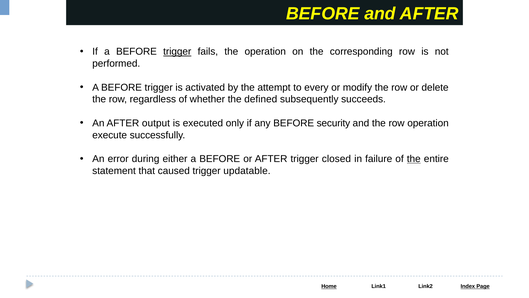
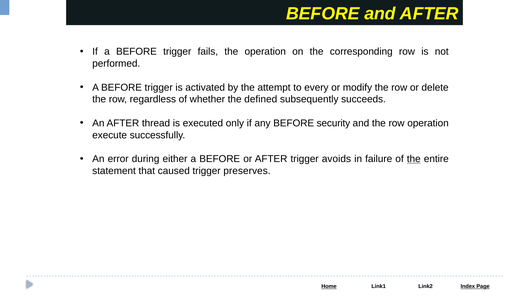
trigger at (177, 52) underline: present -> none
output: output -> thread
closed: closed -> avoids
updatable: updatable -> preserves
